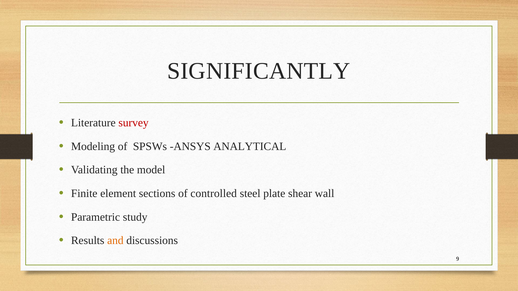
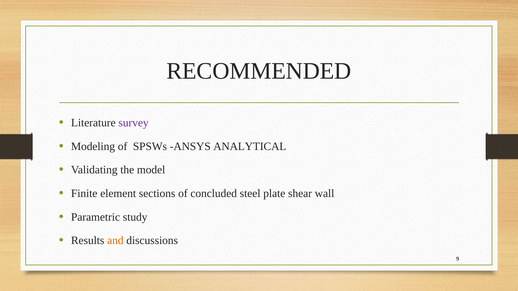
SIGNIFICANTLY: SIGNIFICANTLY -> RECOMMENDED
survey colour: red -> purple
controlled: controlled -> concluded
